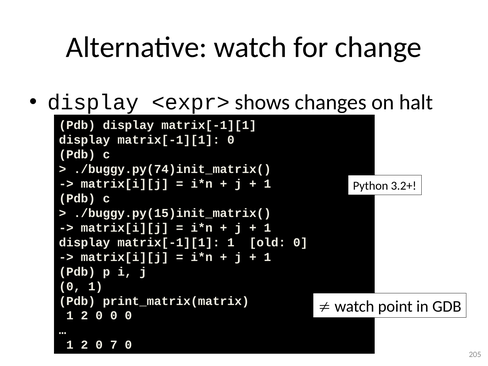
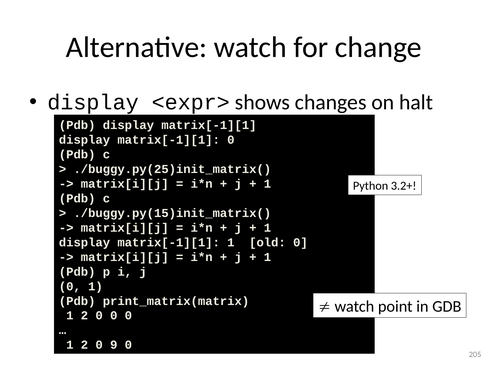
./buggy.py(74)init_matrix(: ./buggy.py(74)init_matrix( -> ./buggy.py(25)init_matrix(
7: 7 -> 9
